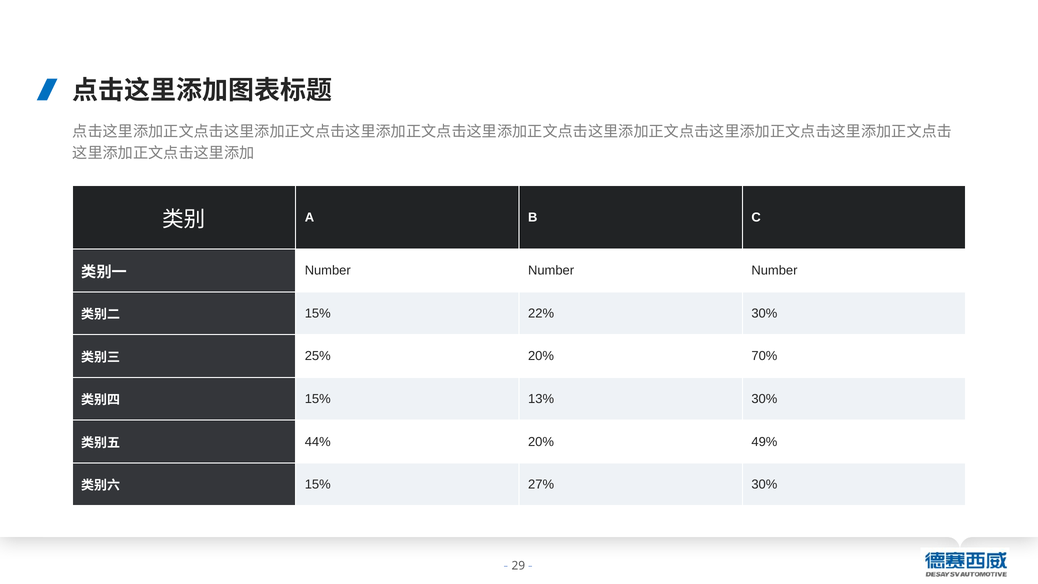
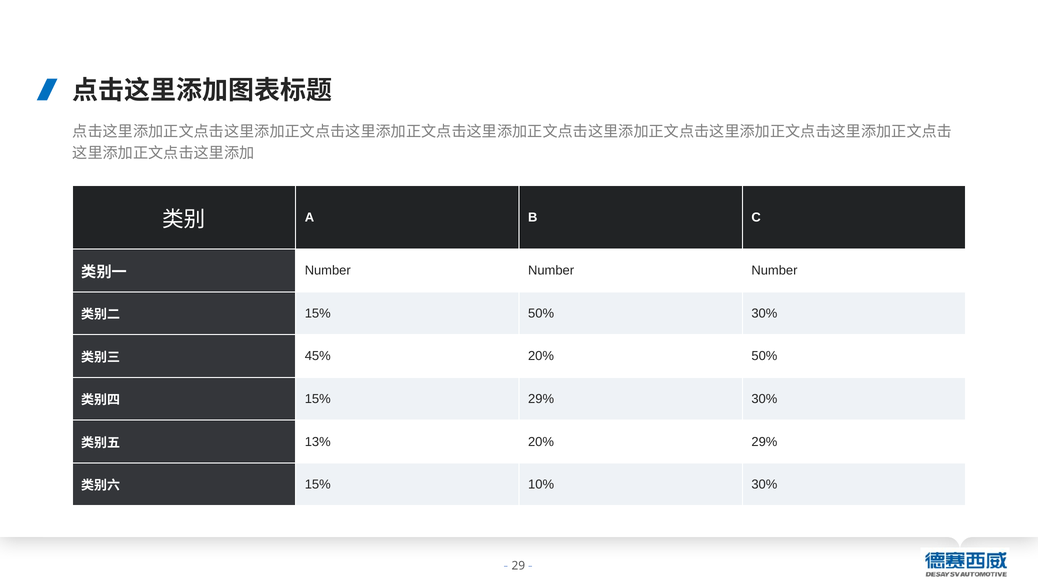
15% 22%: 22% -> 50%
25%: 25% -> 45%
20% 70%: 70% -> 50%
15% 13%: 13% -> 29%
44%: 44% -> 13%
20% 49%: 49% -> 29%
27%: 27% -> 10%
